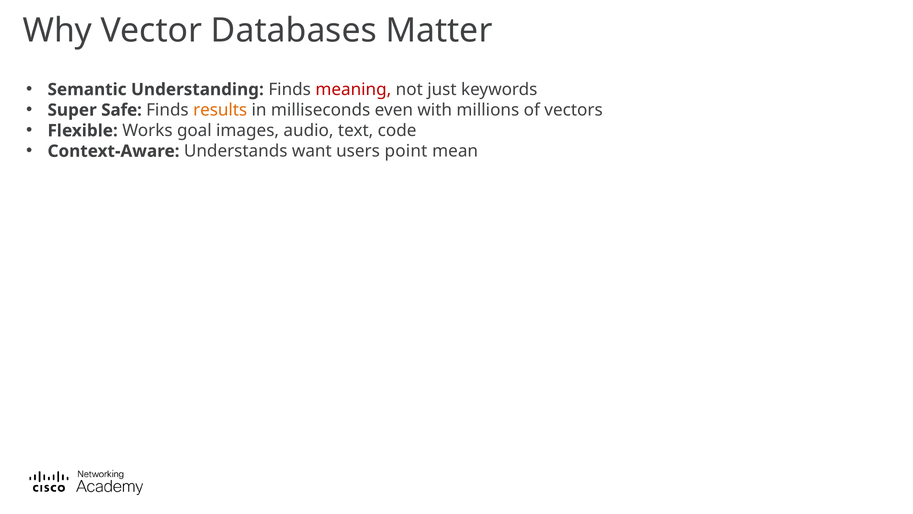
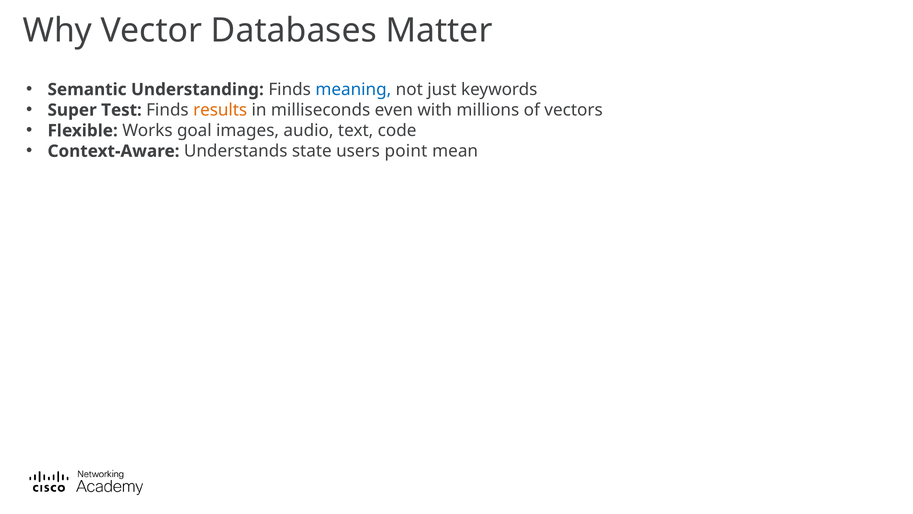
meaning colour: red -> blue
Safe: Safe -> Test
want: want -> state
